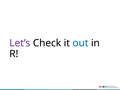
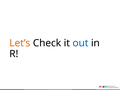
Let’s colour: purple -> orange
